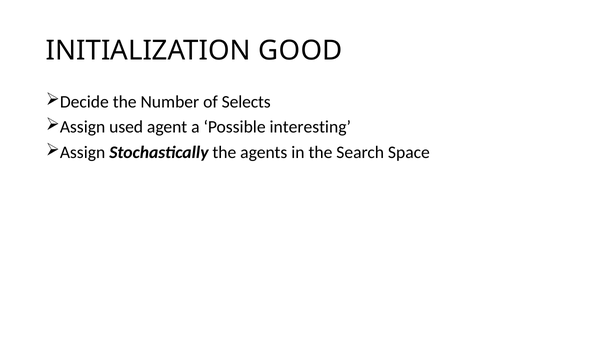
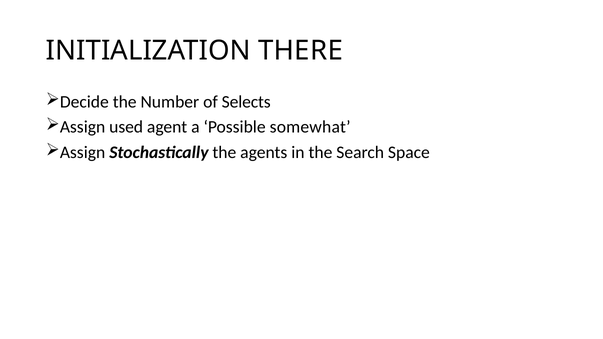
GOOD: GOOD -> THERE
interesting: interesting -> somewhat
